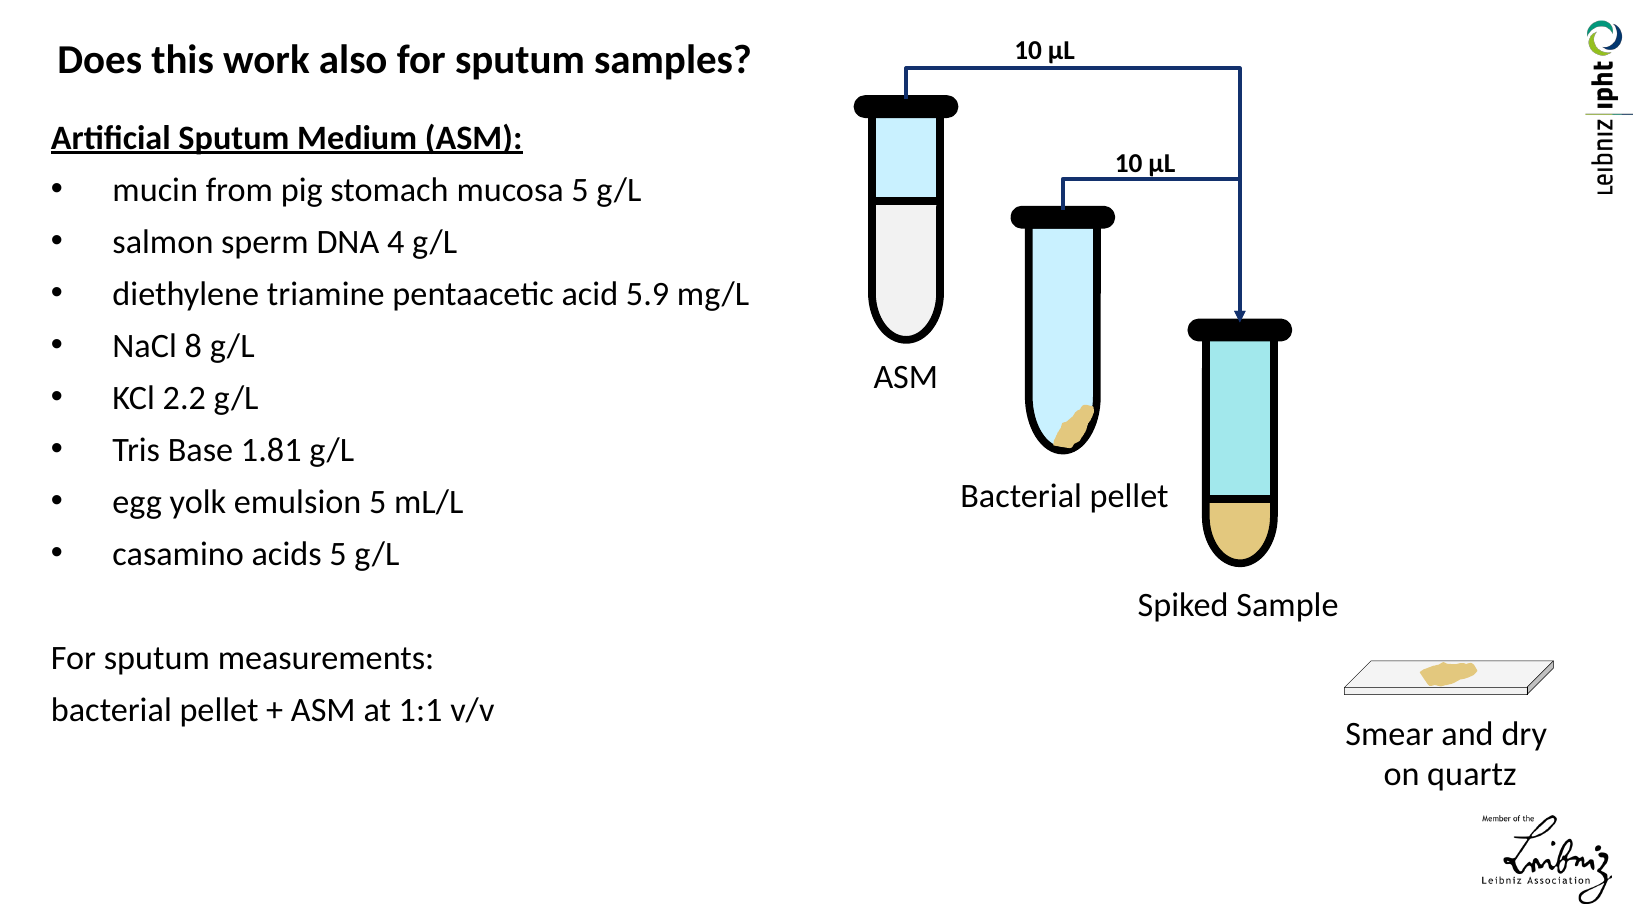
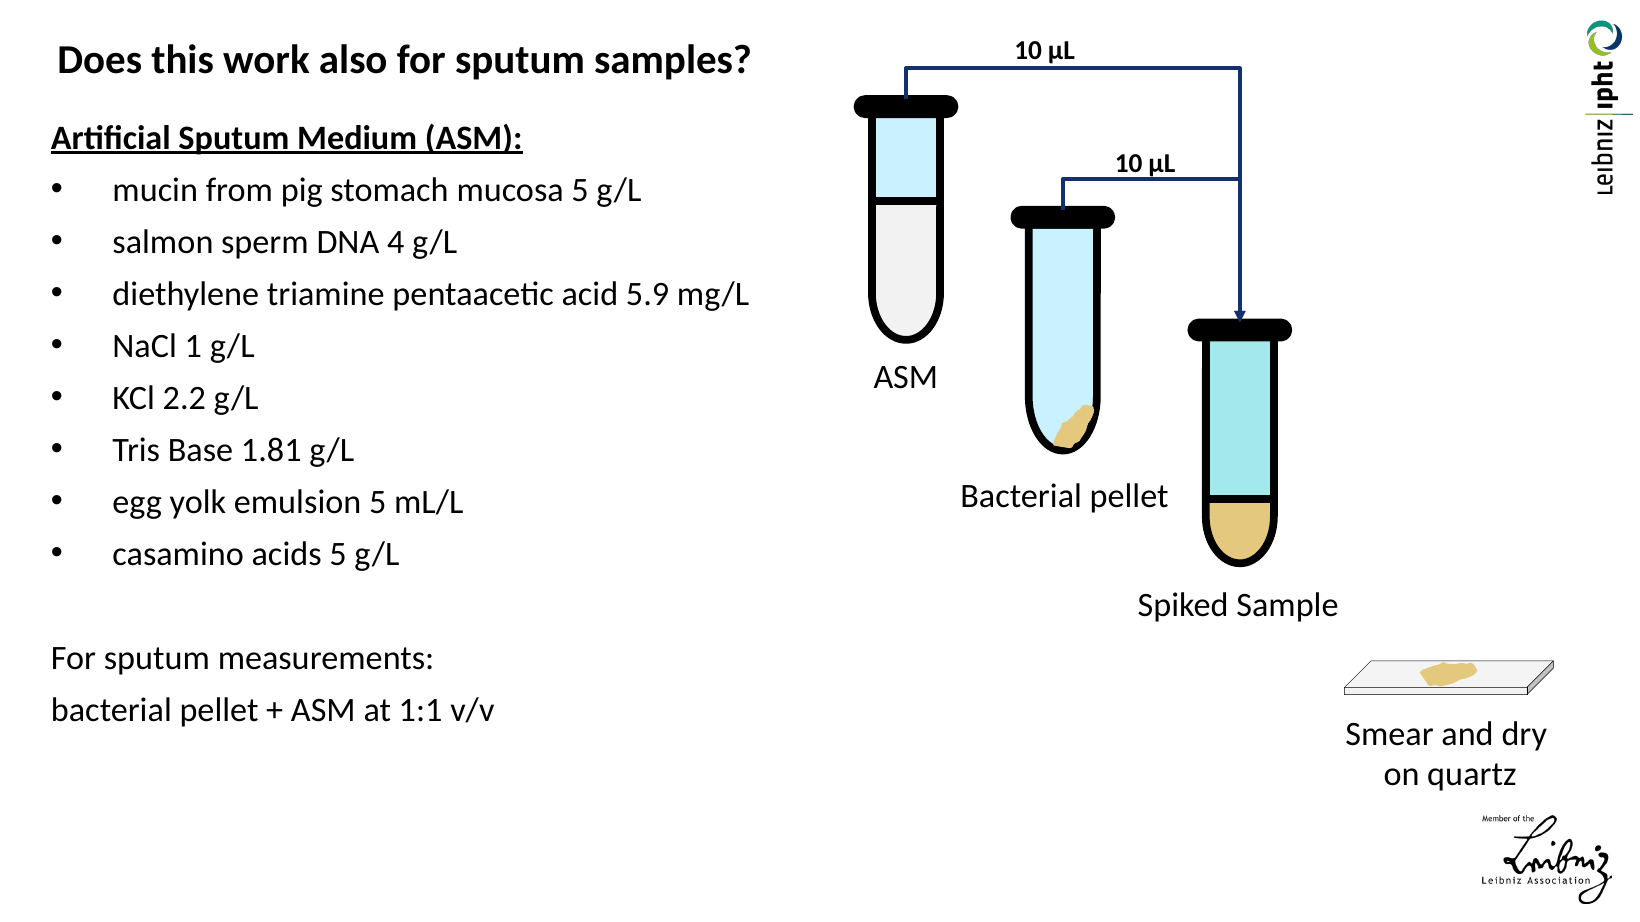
8: 8 -> 1
